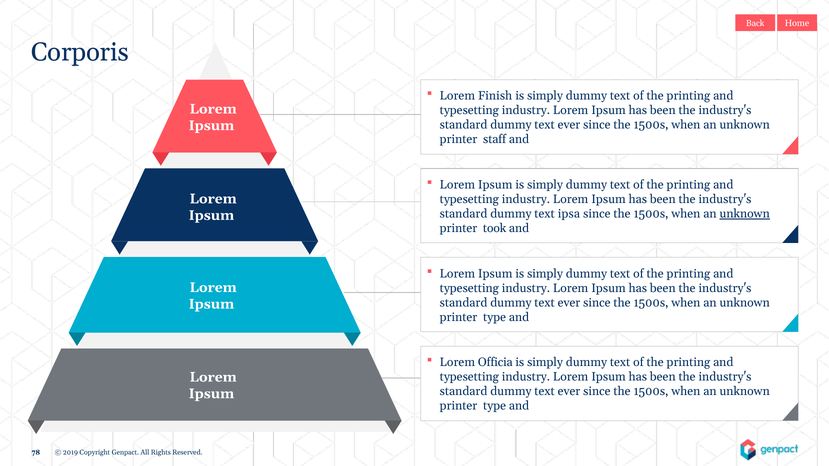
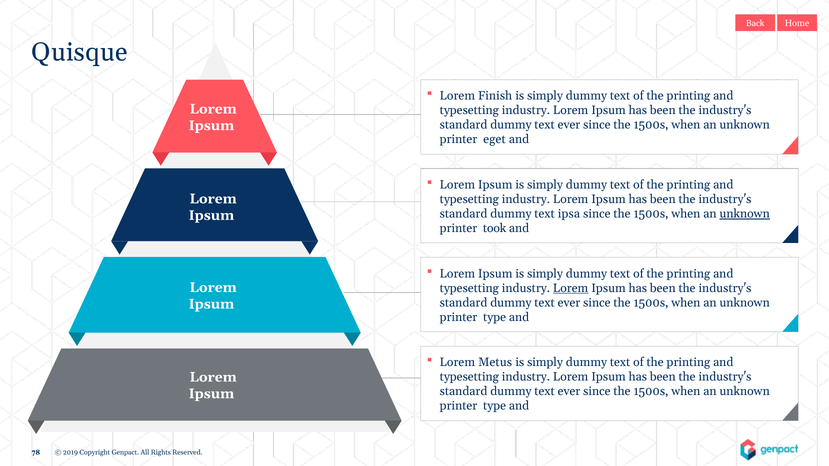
Corporis: Corporis -> Quisque
staff: staff -> eget
Lorem at (571, 288) underline: none -> present
Officia: Officia -> Metus
